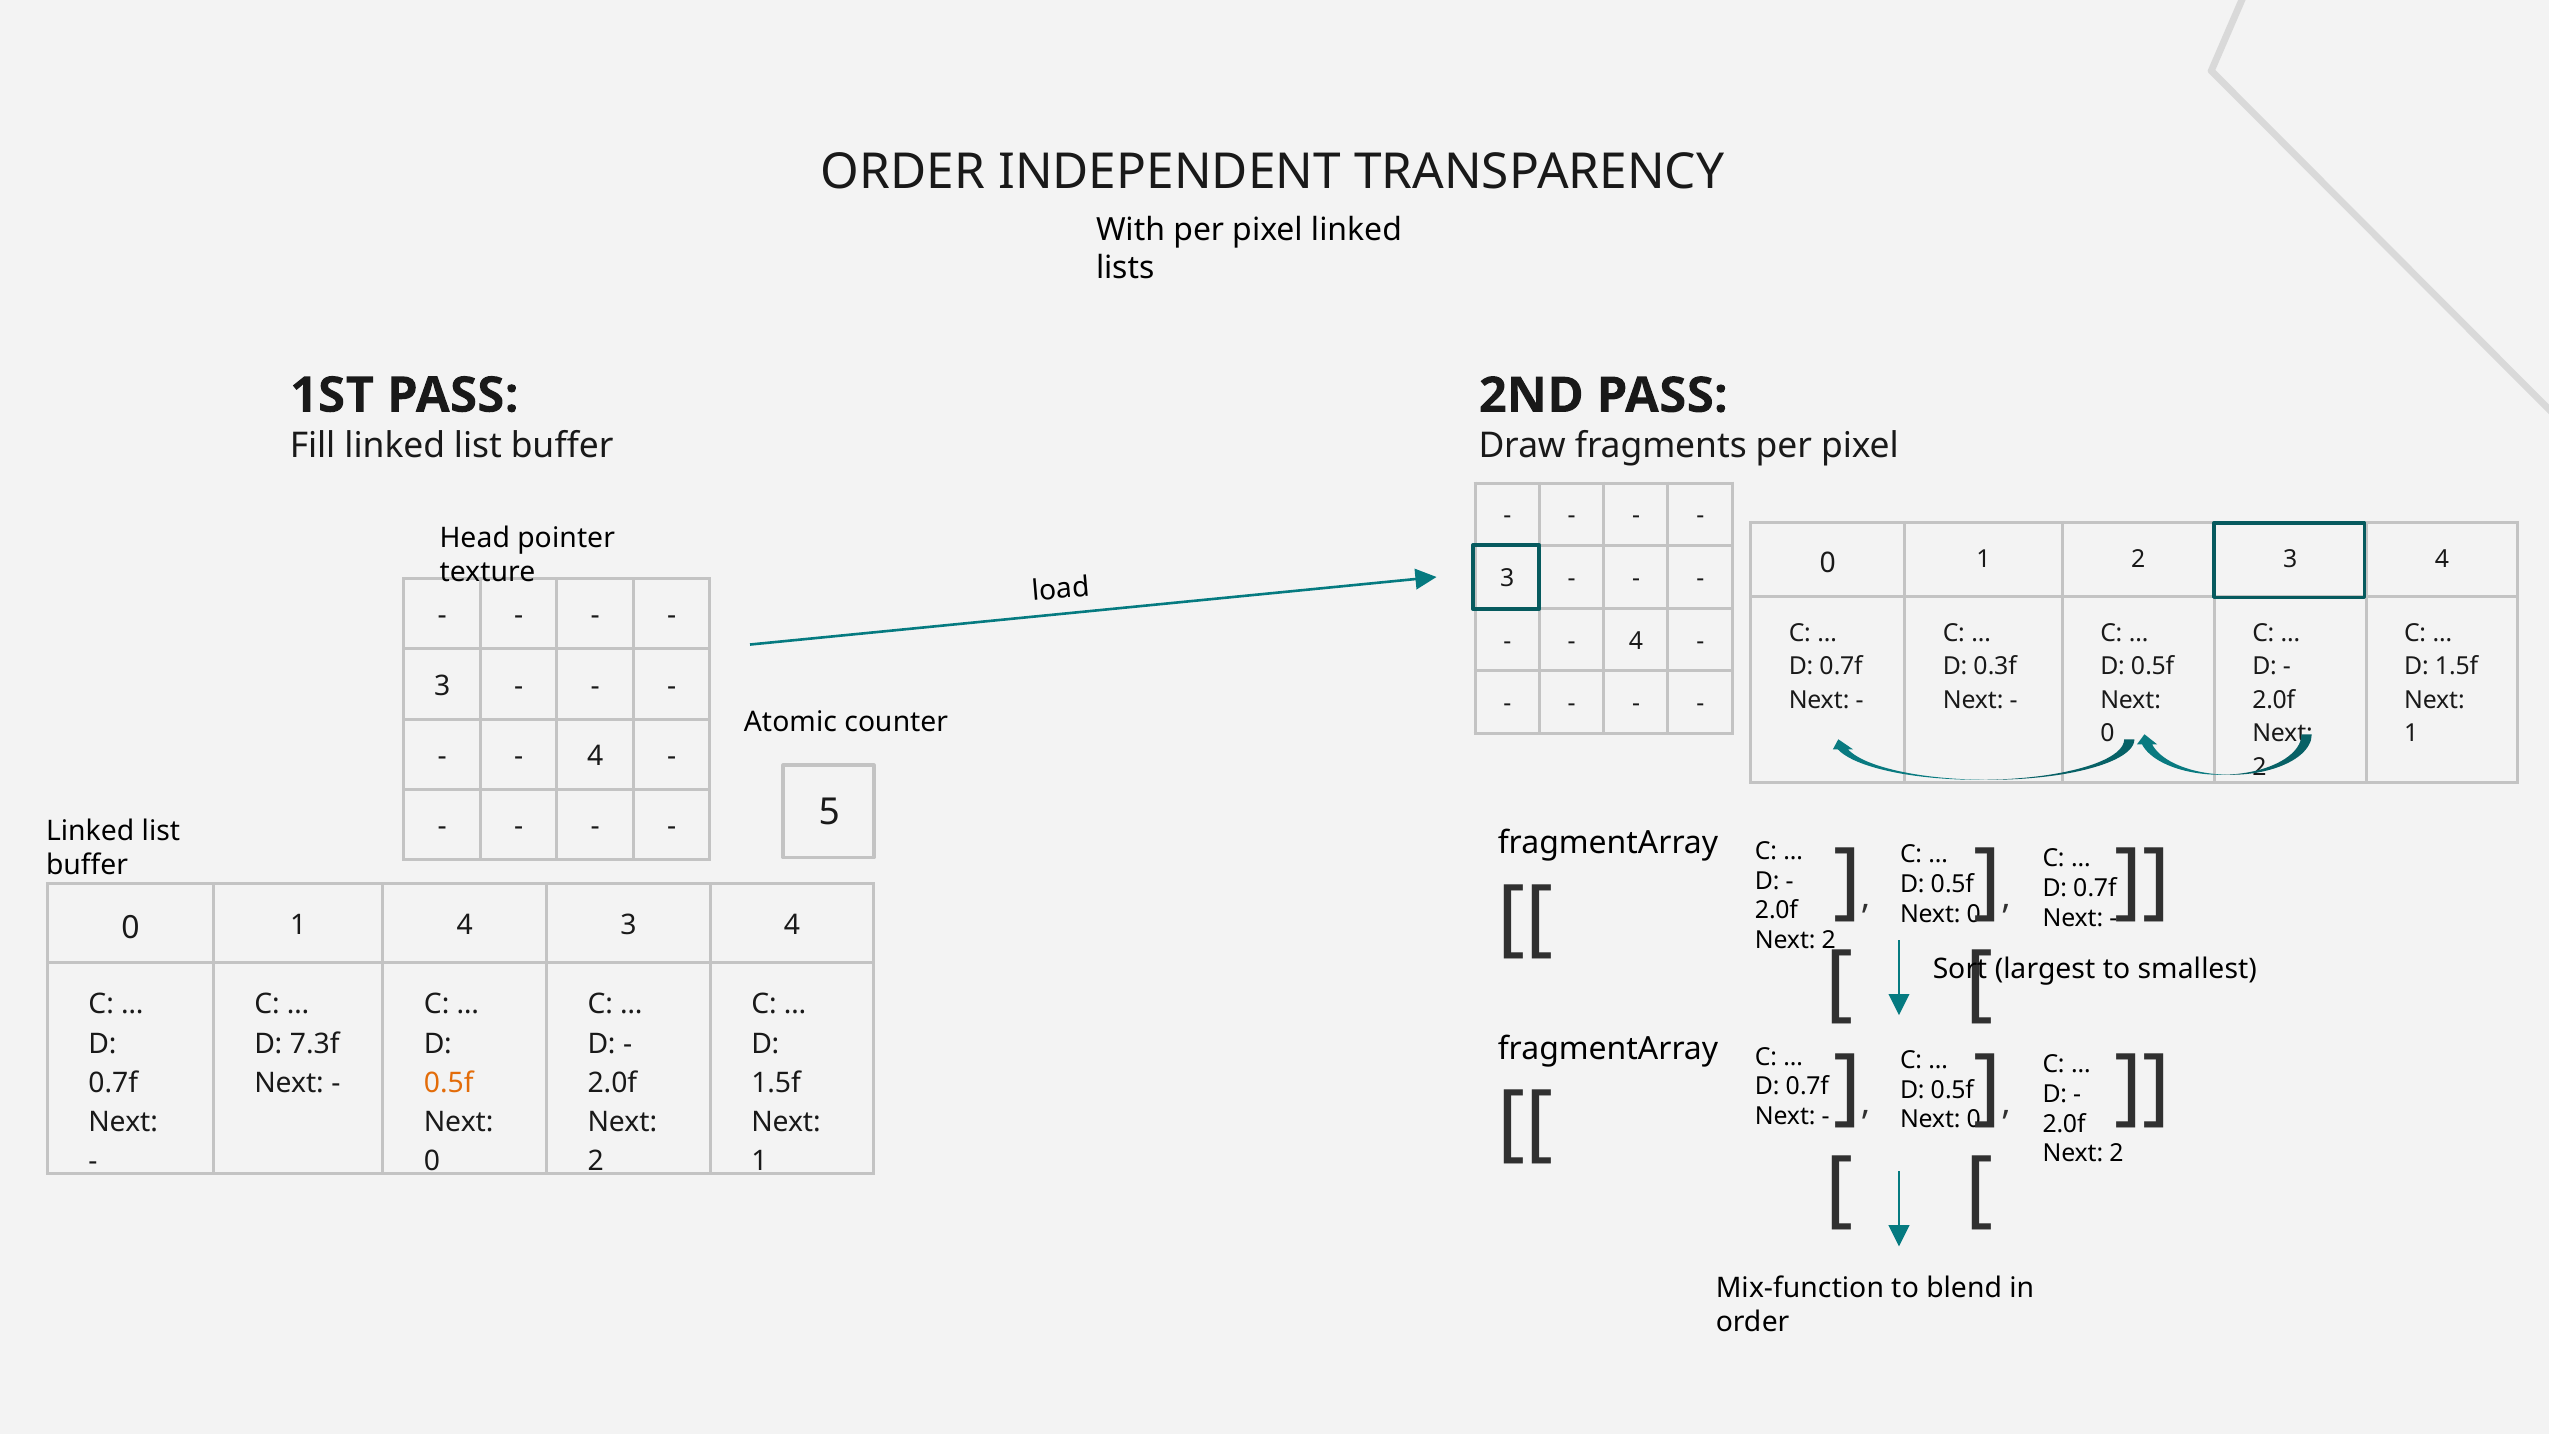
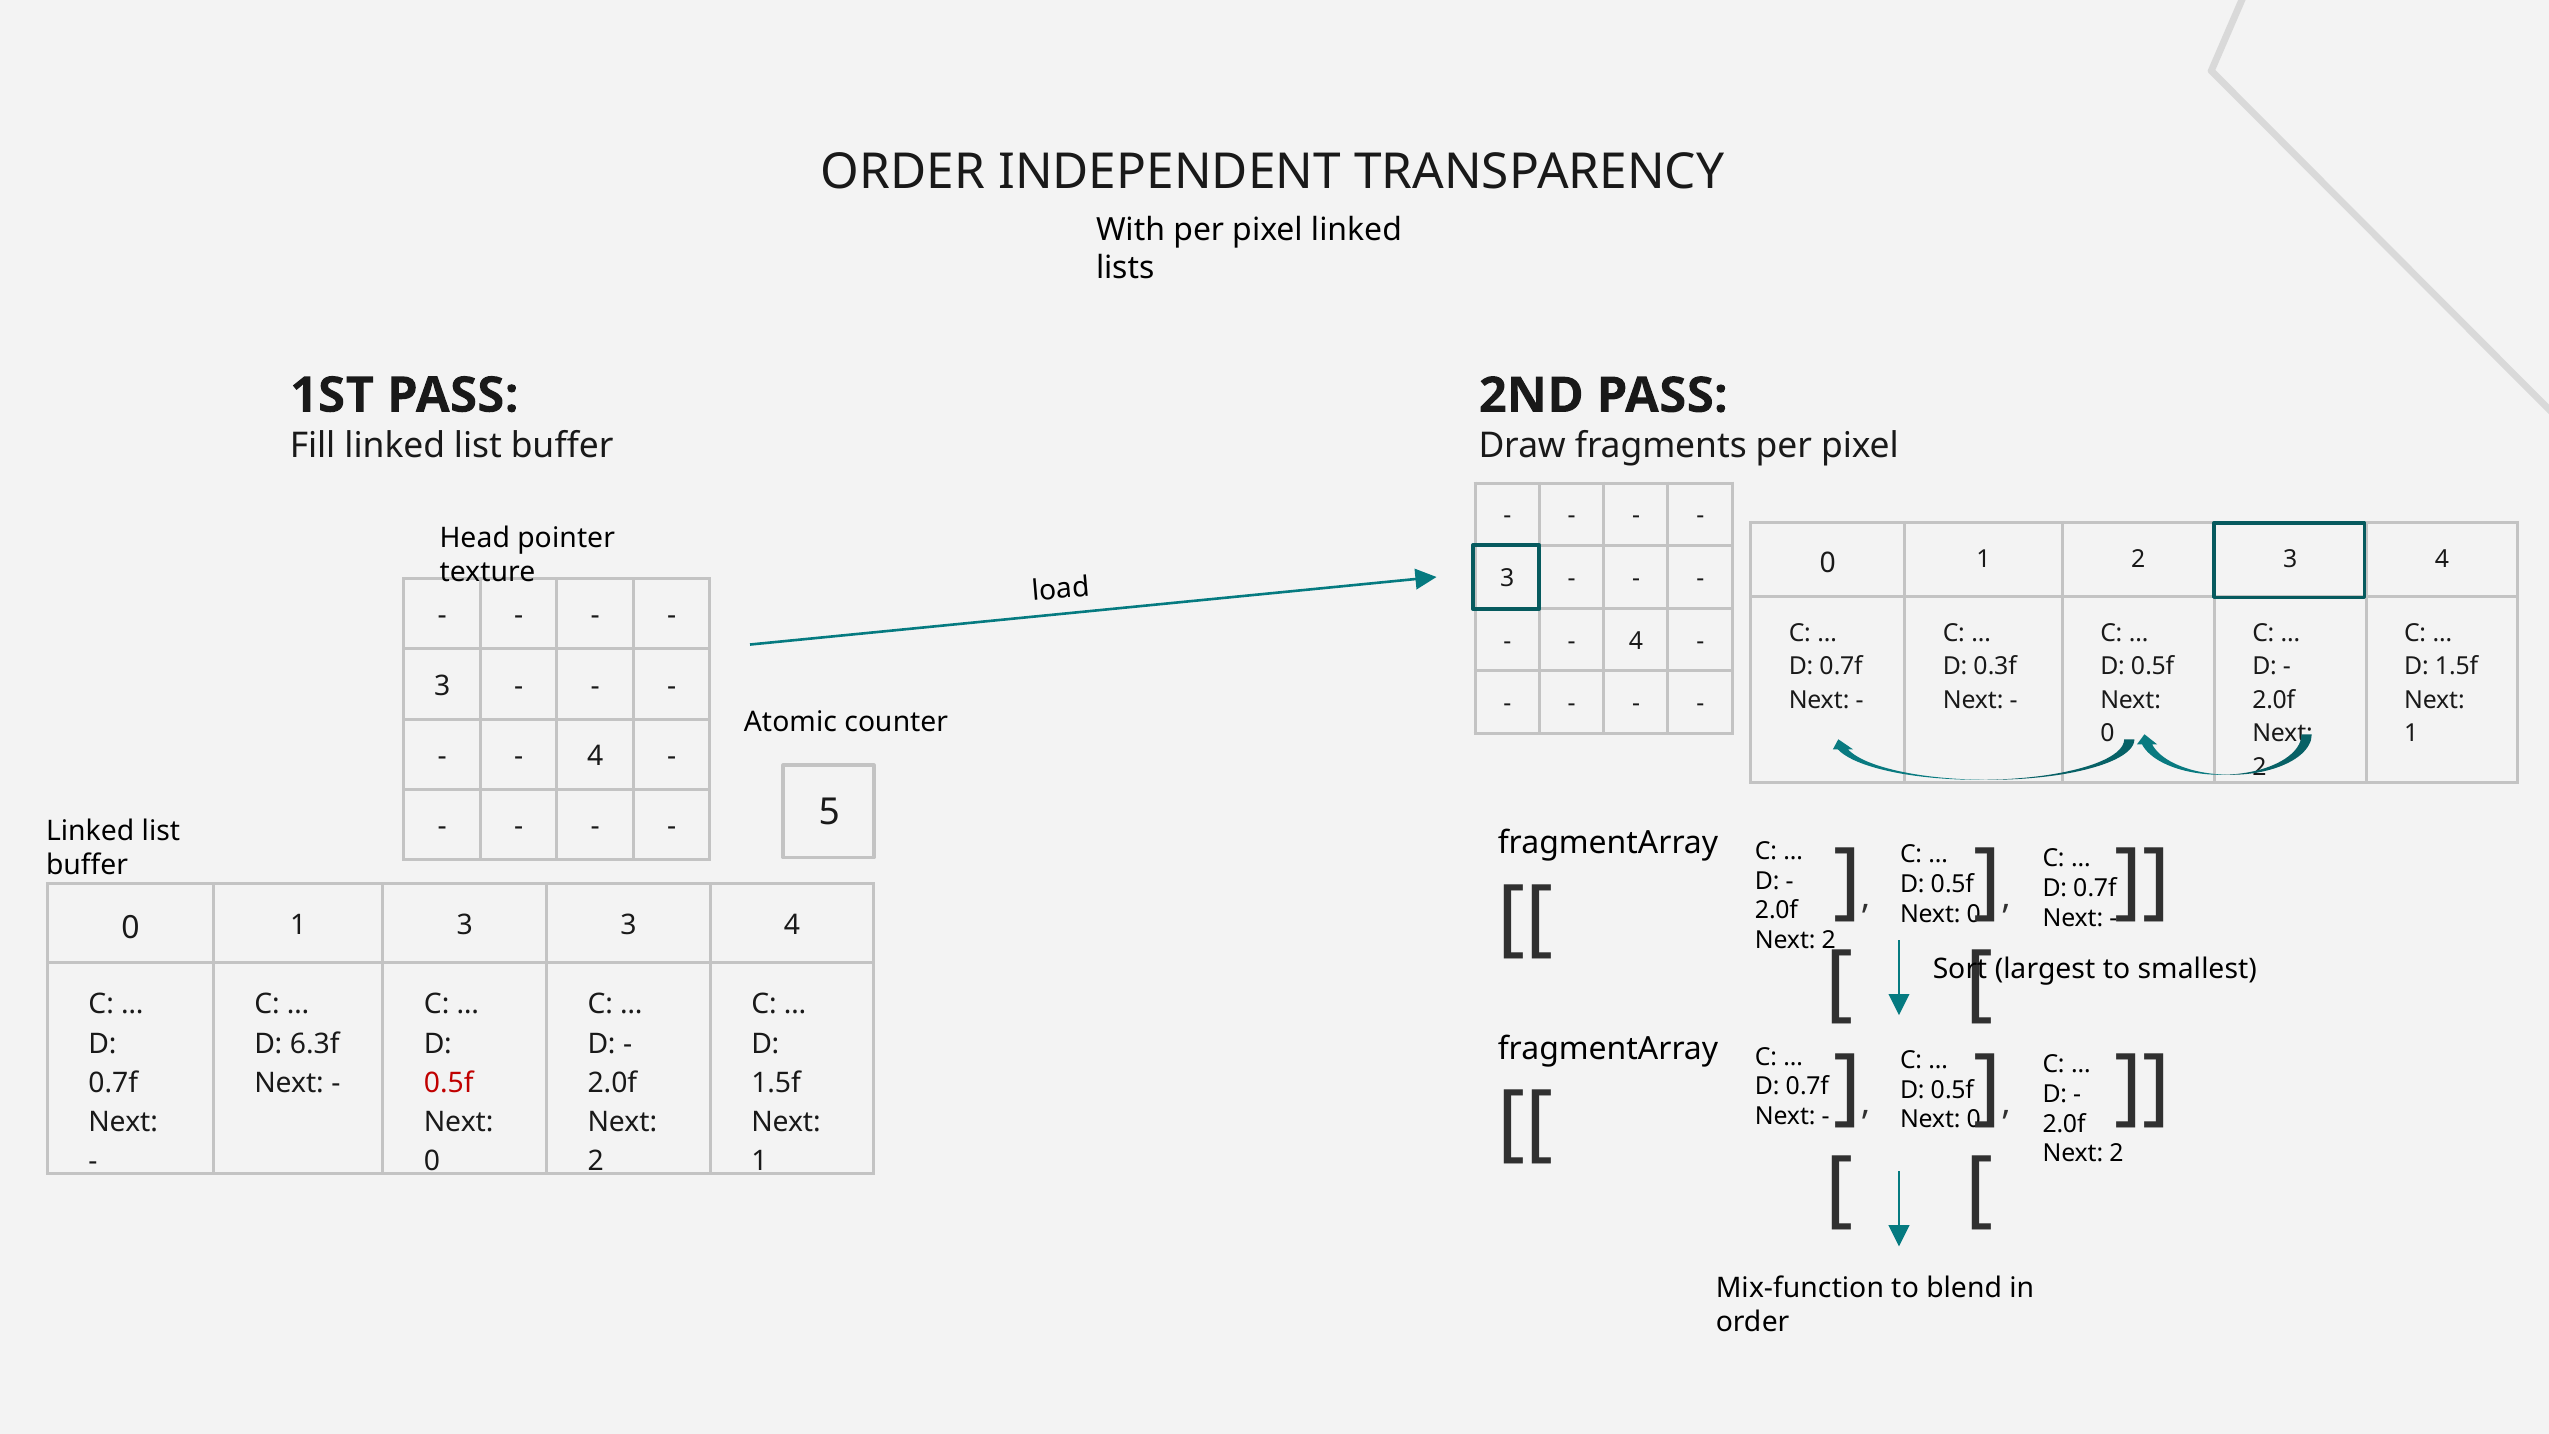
1 4: 4 -> 3
7.3f: 7.3f -> 6.3f
0.5f at (449, 1083) colour: orange -> red
